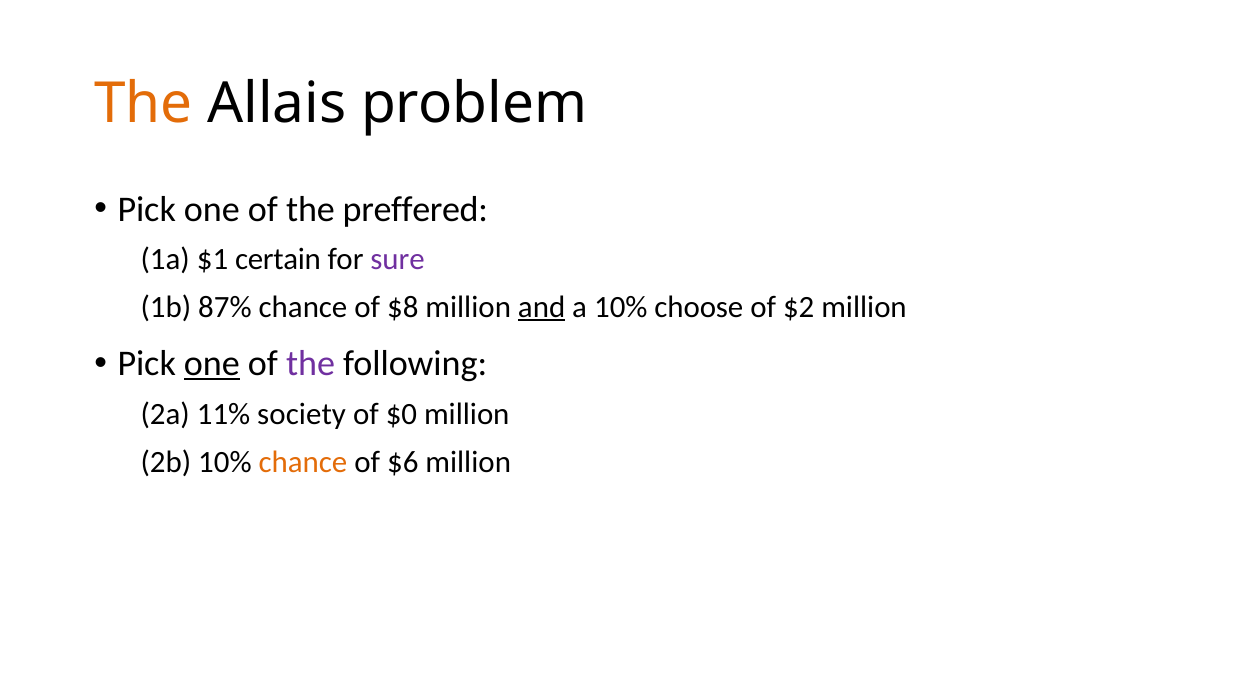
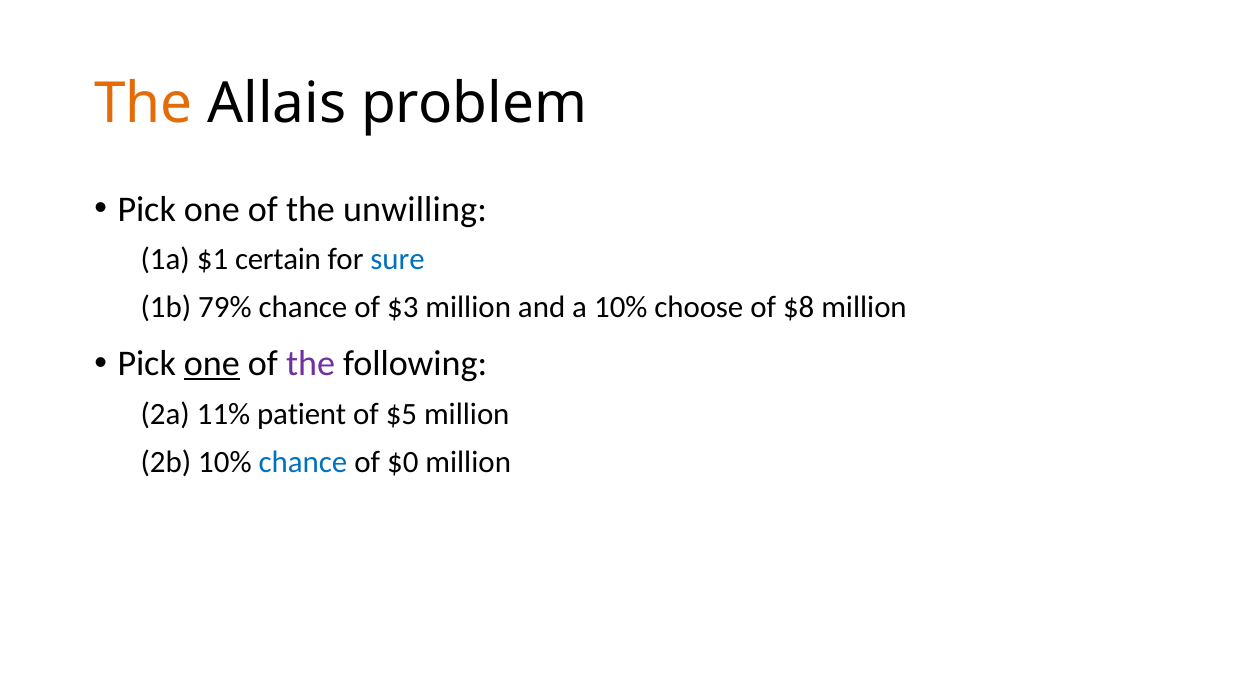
preffered: preffered -> unwilling
sure colour: purple -> blue
87%: 87% -> 79%
$8: $8 -> $3
and underline: present -> none
$2: $2 -> $8
society: society -> patient
$0: $0 -> $5
chance at (303, 462) colour: orange -> blue
$6: $6 -> $0
